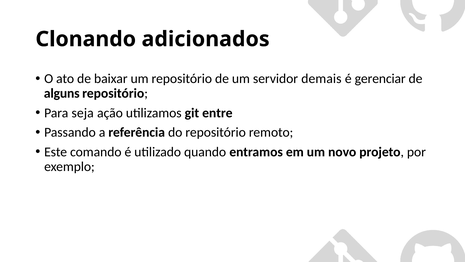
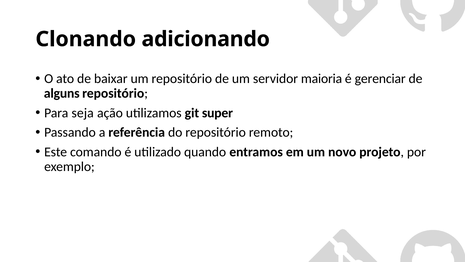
adicionados: adicionados -> adicionando
demais: demais -> maioria
entre: entre -> super
